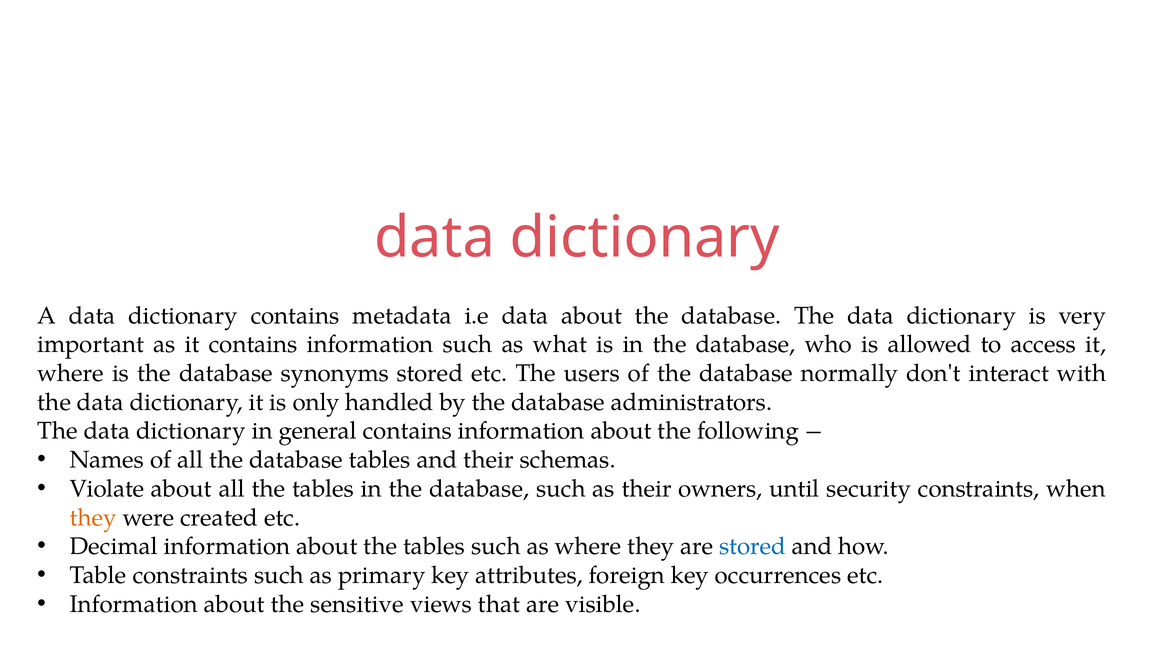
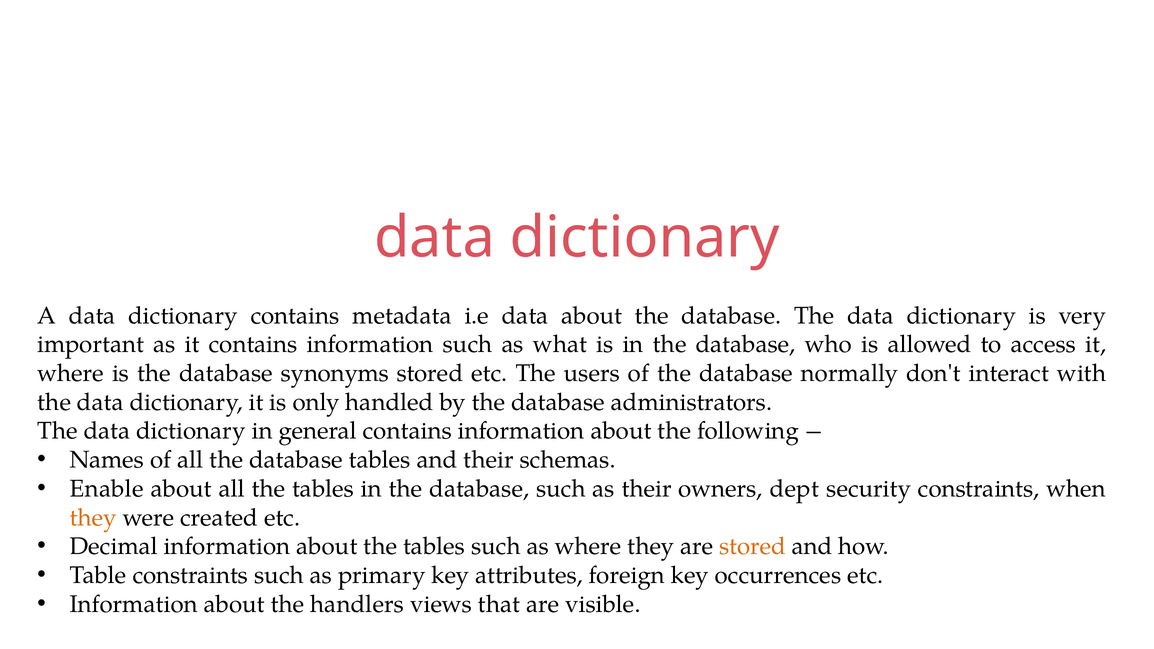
Violate: Violate -> Enable
until: until -> dept
stored at (752, 547) colour: blue -> orange
sensitive: sensitive -> handlers
